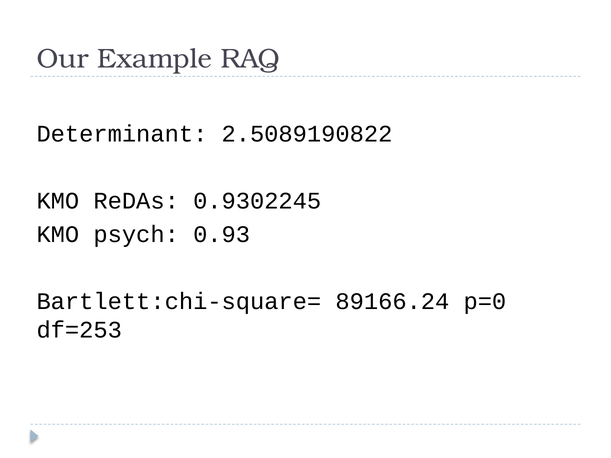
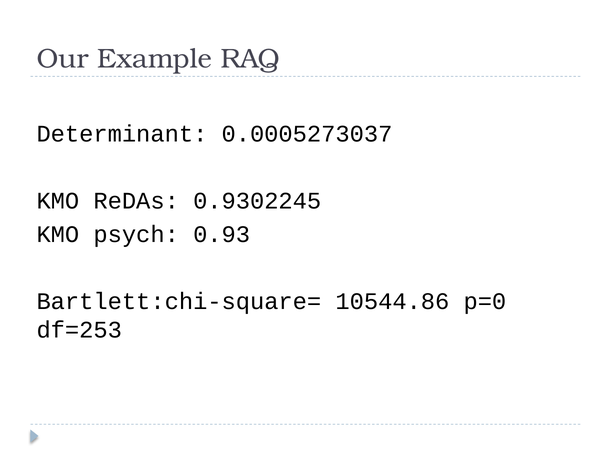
2.5089190822: 2.5089190822 -> 0.0005273037
89166.24: 89166.24 -> 10544.86
